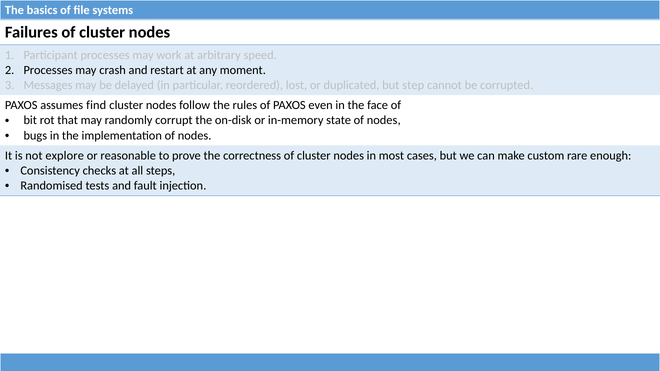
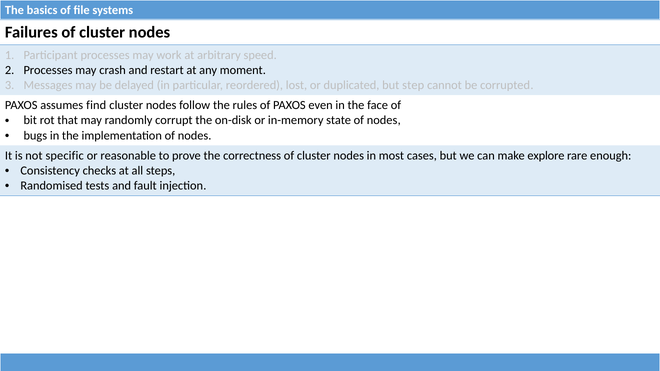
explore: explore -> specific
custom: custom -> explore
